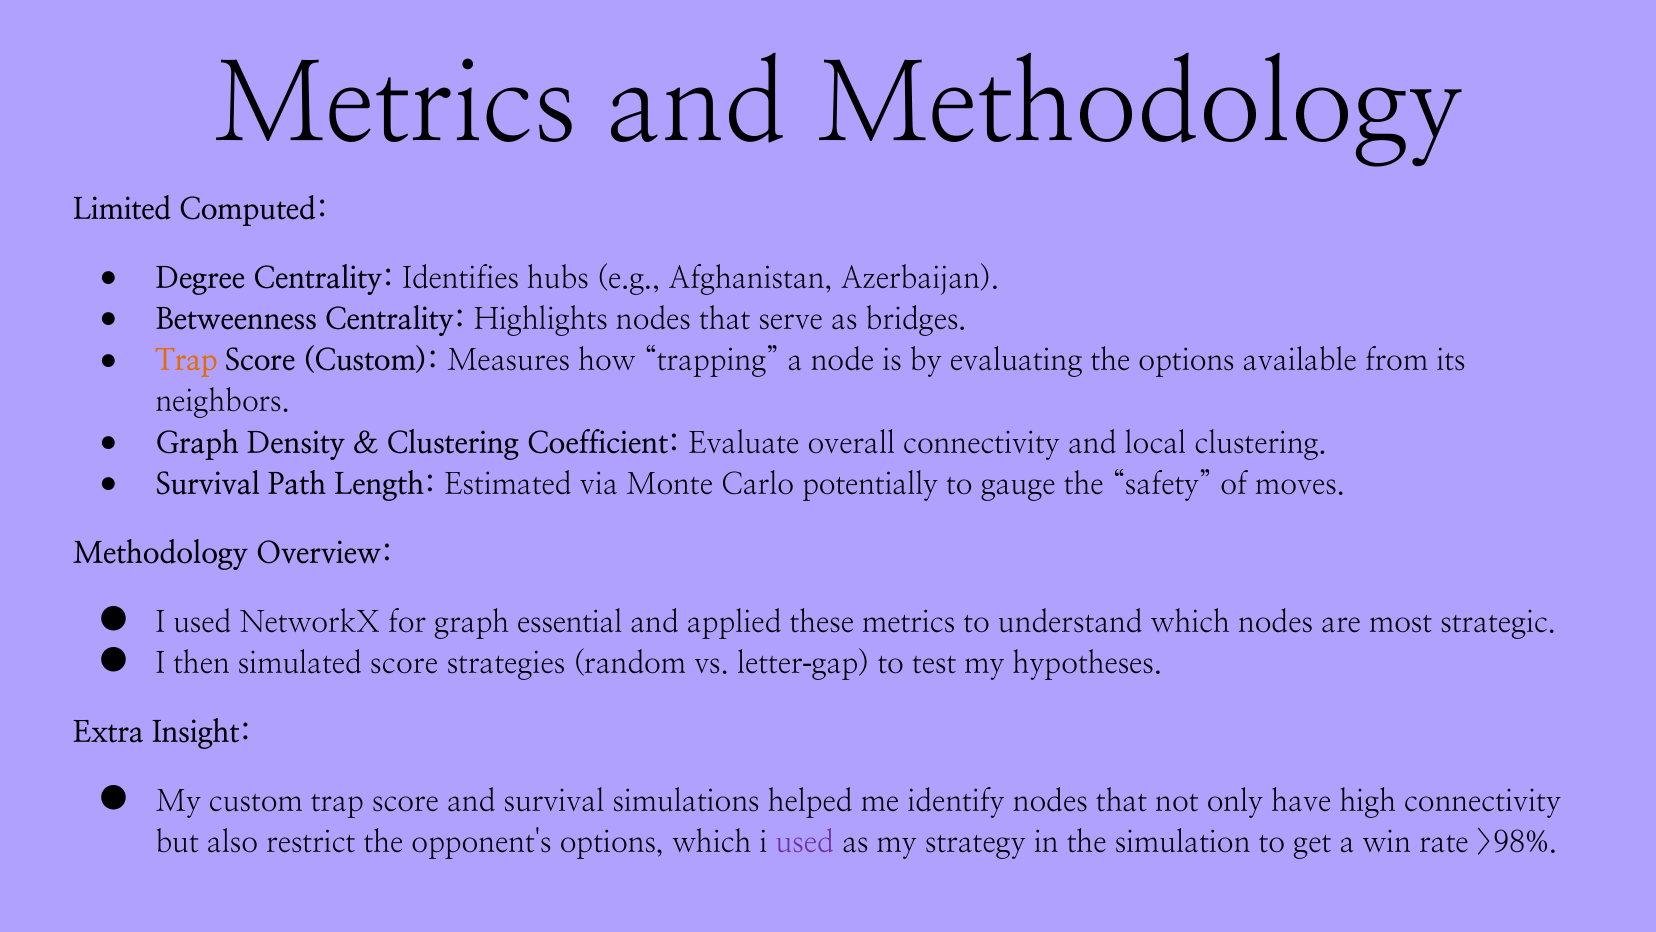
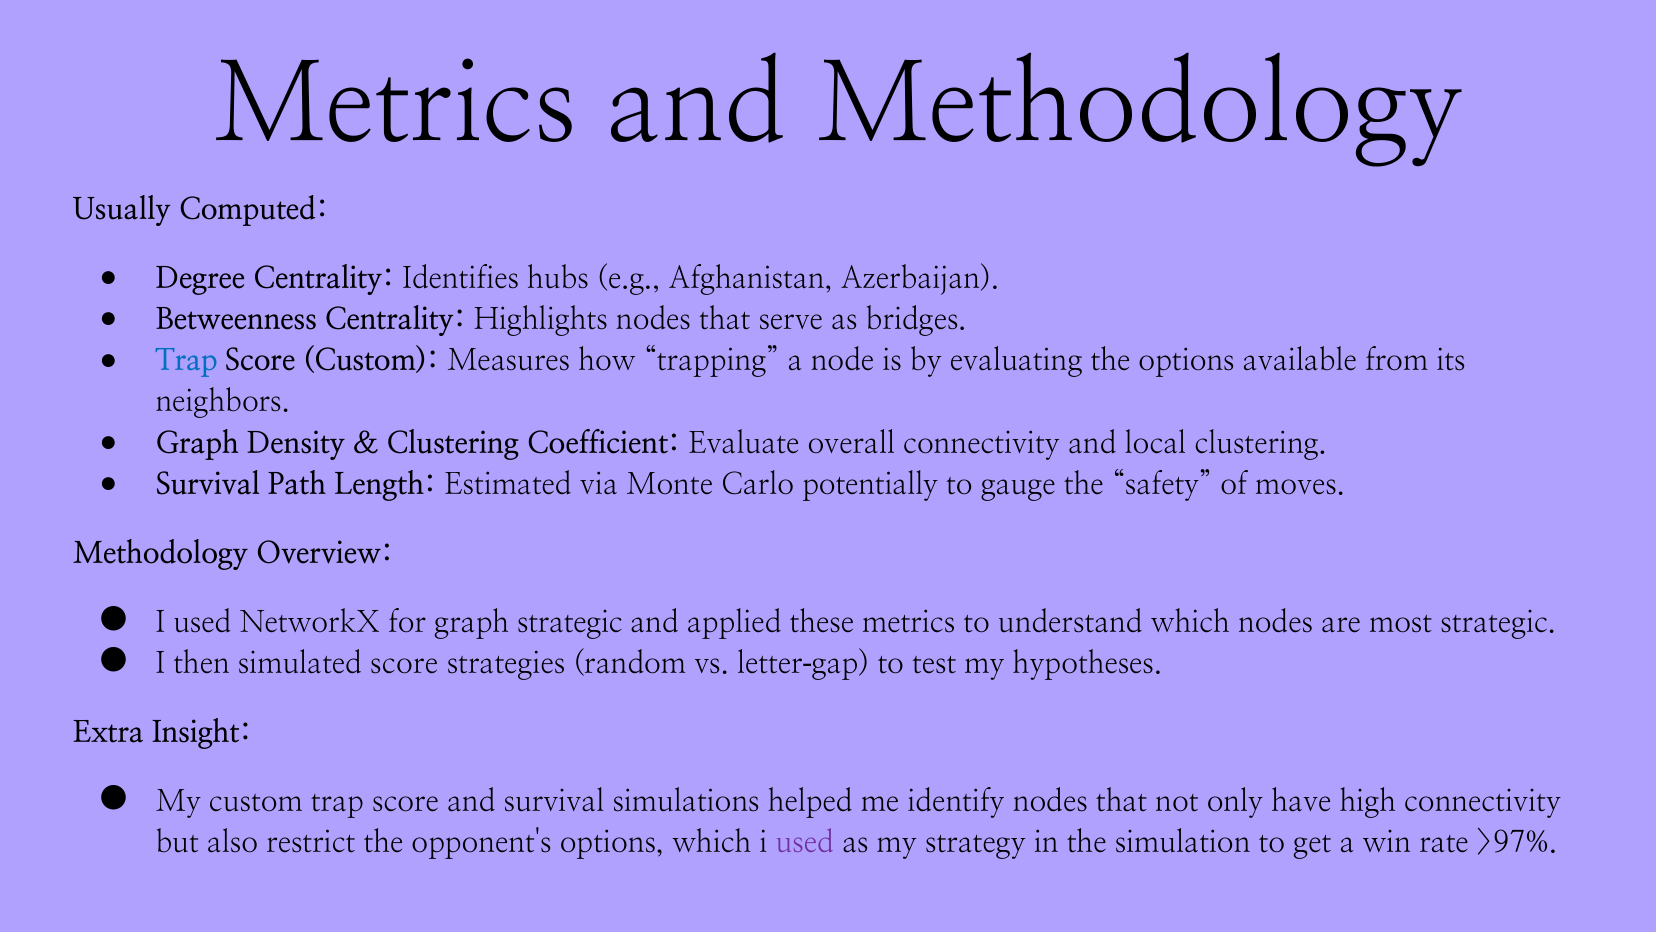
Limited: Limited -> Usually
Trap at (186, 361) colour: orange -> blue
graph essential: essential -> strategic
>98%: >98% -> >97%
